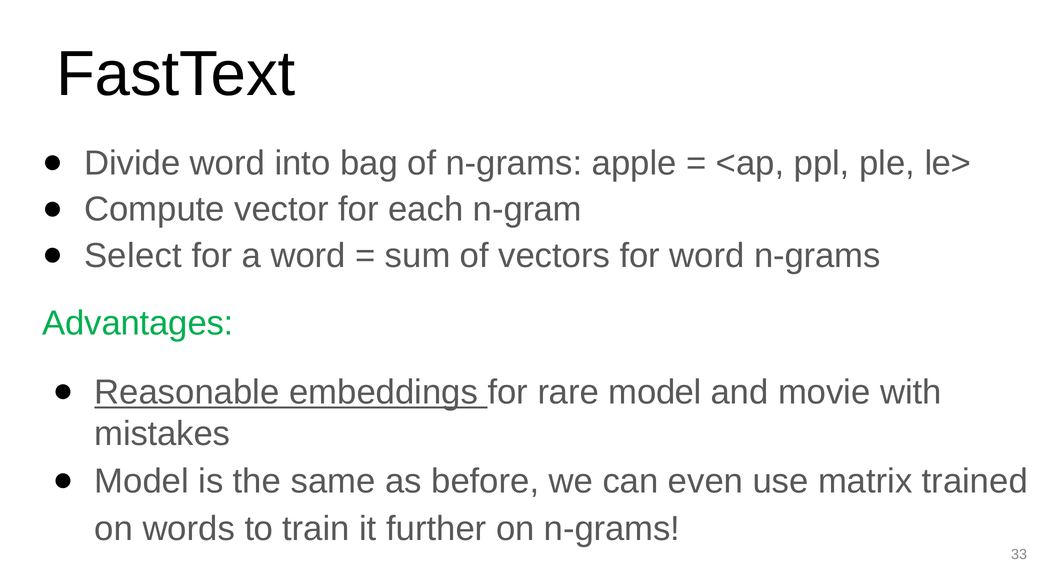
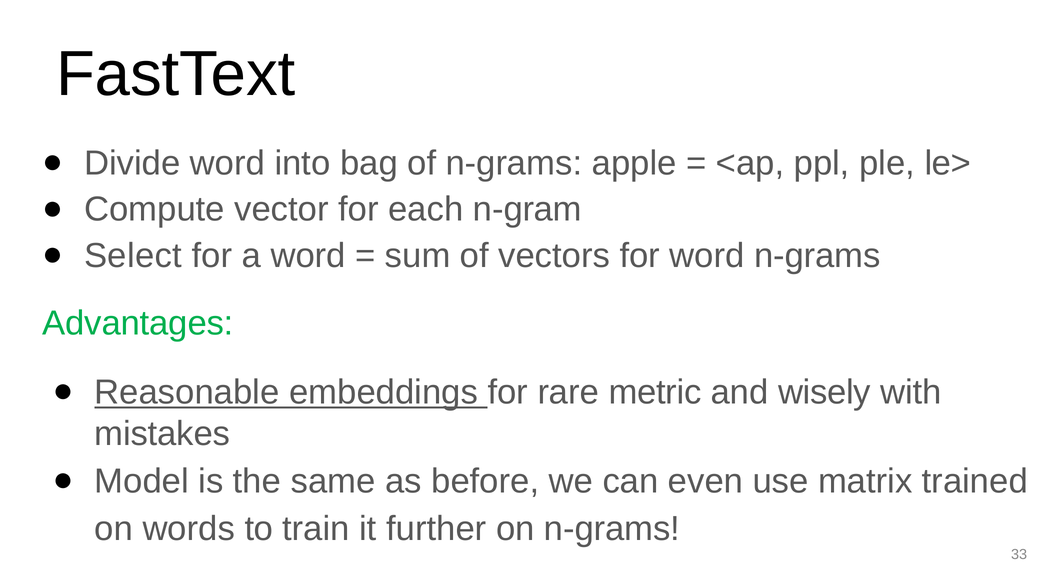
rare model: model -> metric
movie: movie -> wisely
